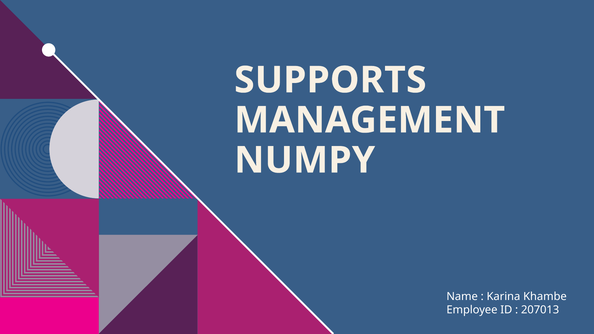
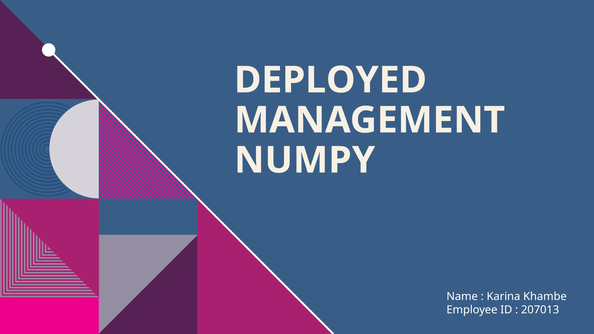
SUPPORTS: SUPPORTS -> DEPLOYED
